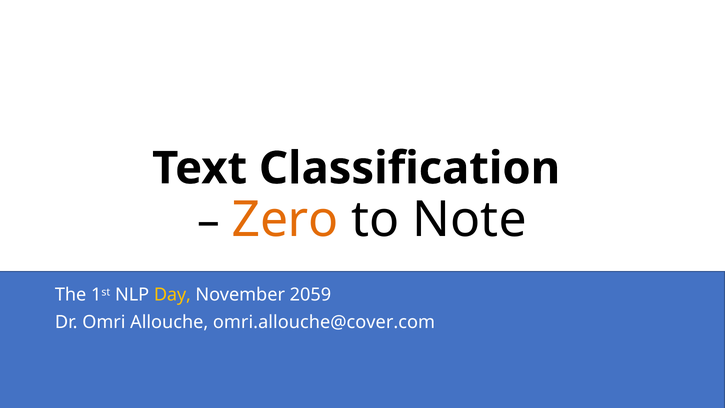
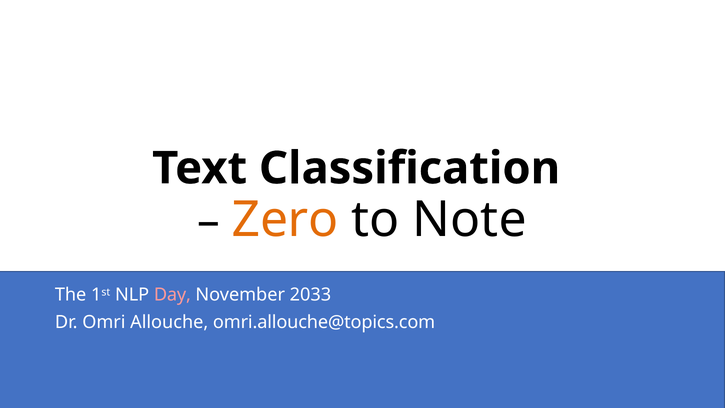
Day colour: yellow -> pink
2059: 2059 -> 2033
omri.allouche@cover.com: omri.allouche@cover.com -> omri.allouche@topics.com
